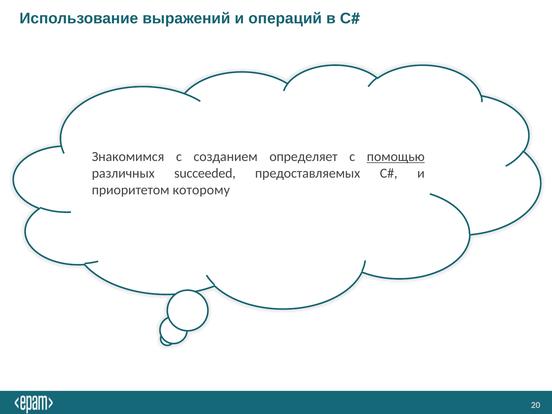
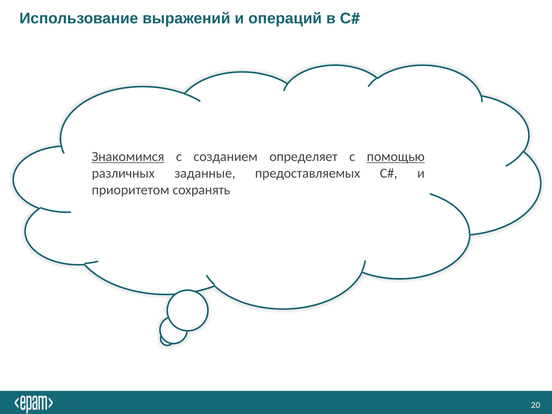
Знакомимся underline: none -> present
succeeded: succeeded -> заданные
которому: которому -> сохранять
